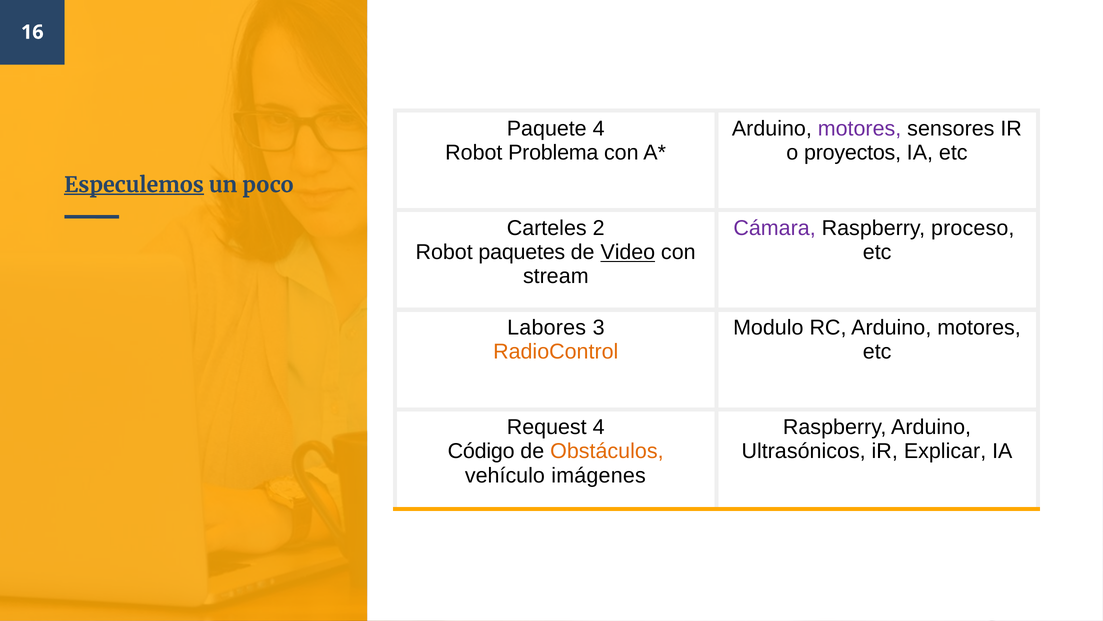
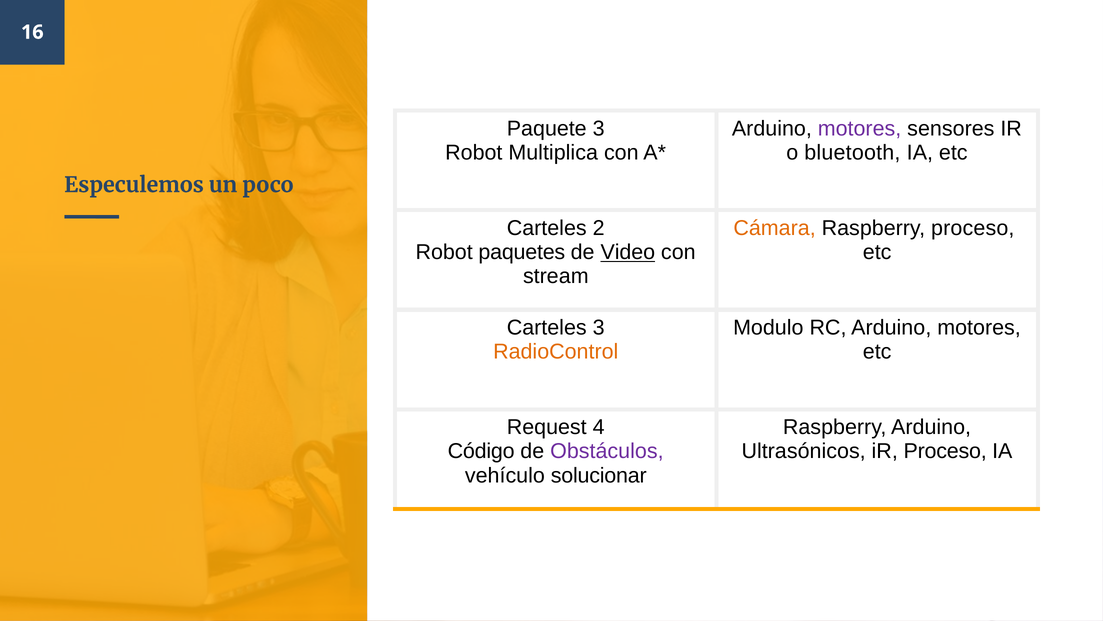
Paquete 4: 4 -> 3
Problema: Problema -> Multiplica
proyectos: proyectos -> bluetooth
Especulemos underline: present -> none
Cámara colour: purple -> orange
Labores at (547, 328): Labores -> Carteles
Obstáculos colour: orange -> purple
iR Explicar: Explicar -> Proceso
imágenes: imágenes -> solucionar
